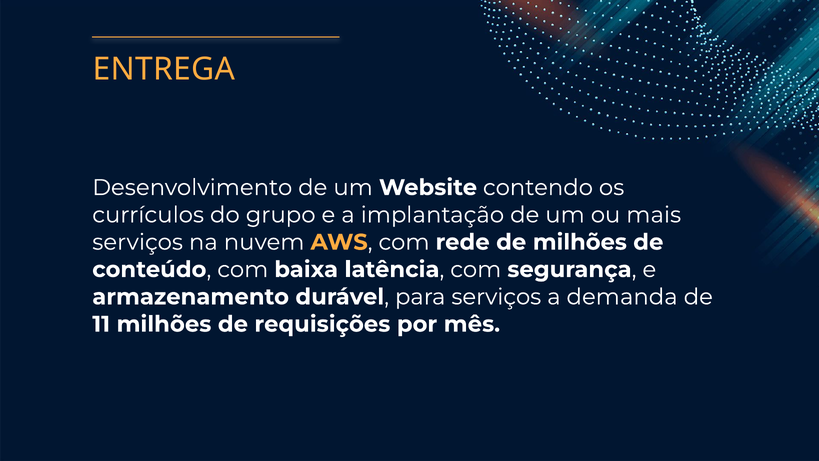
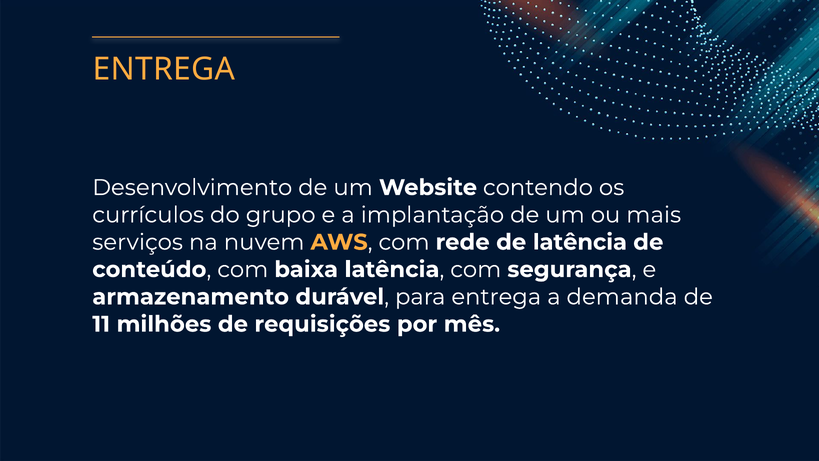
de milhões: milhões -> latência
para serviços: serviços -> entrega
